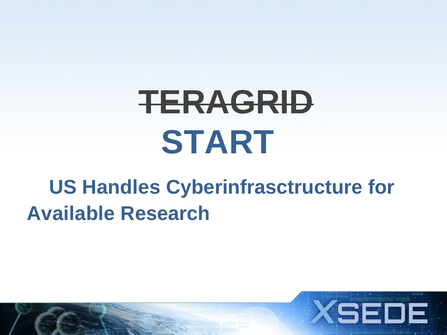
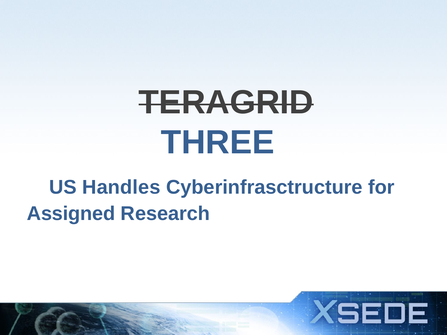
START: START -> THREE
Available: Available -> Assigned
